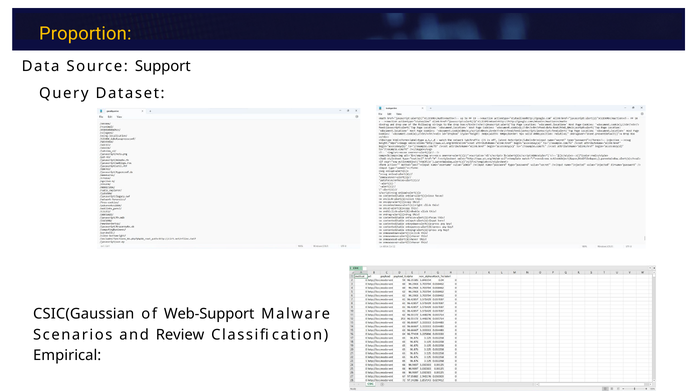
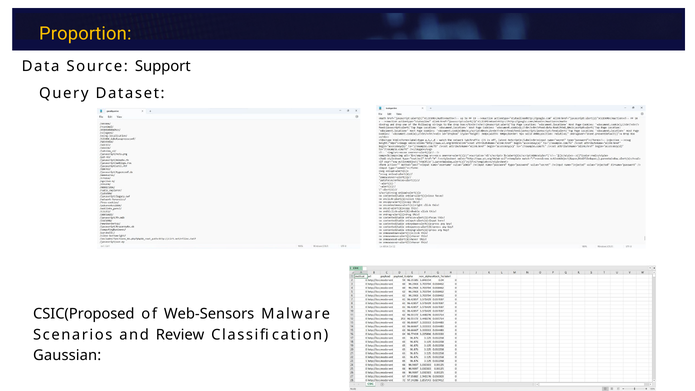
CSIC(Gaussian: CSIC(Gaussian -> CSIC(Proposed
Web-Support: Web-Support -> Web-Sensors
Empirical: Empirical -> Gaussian
